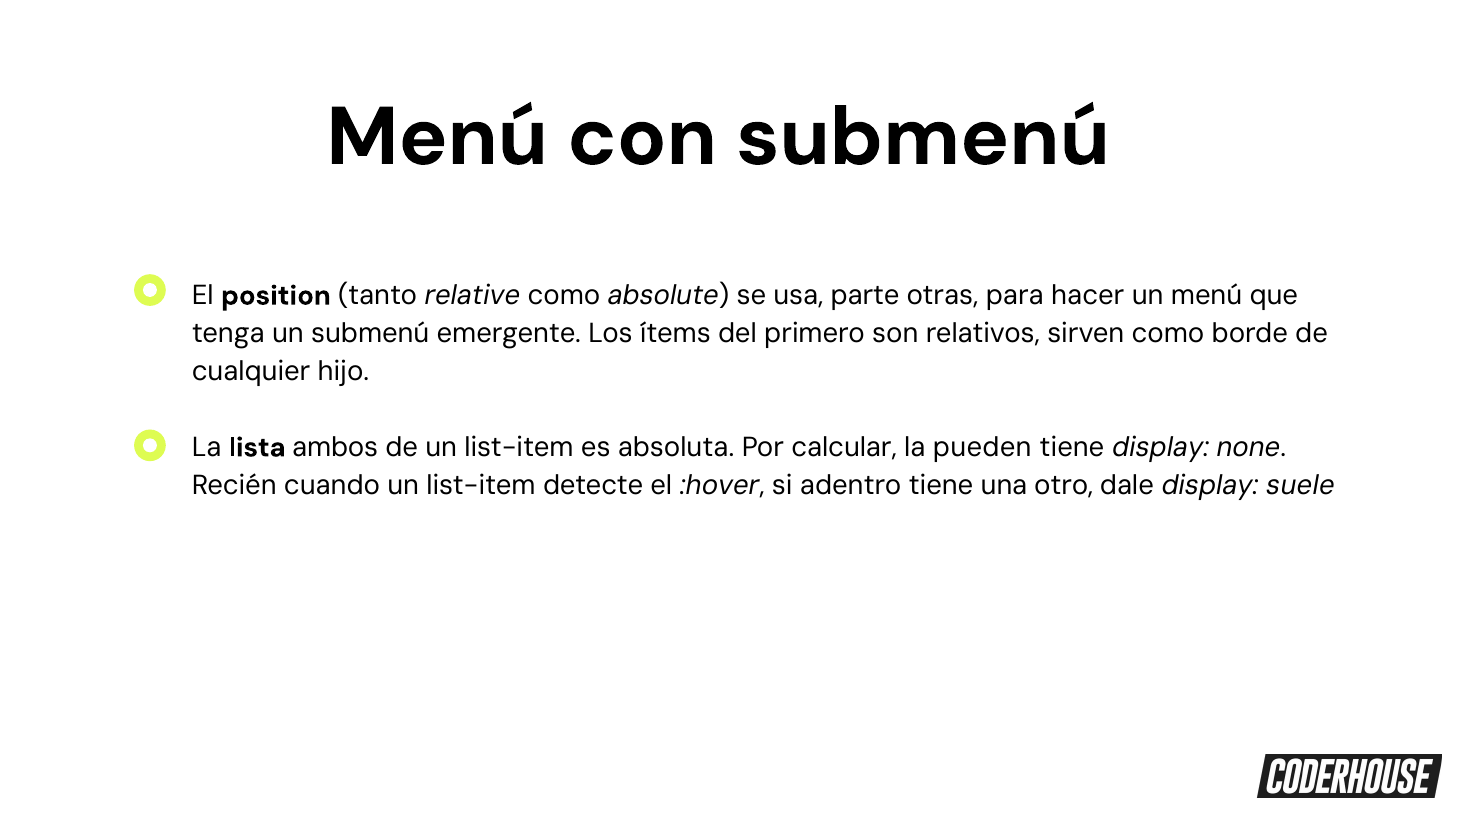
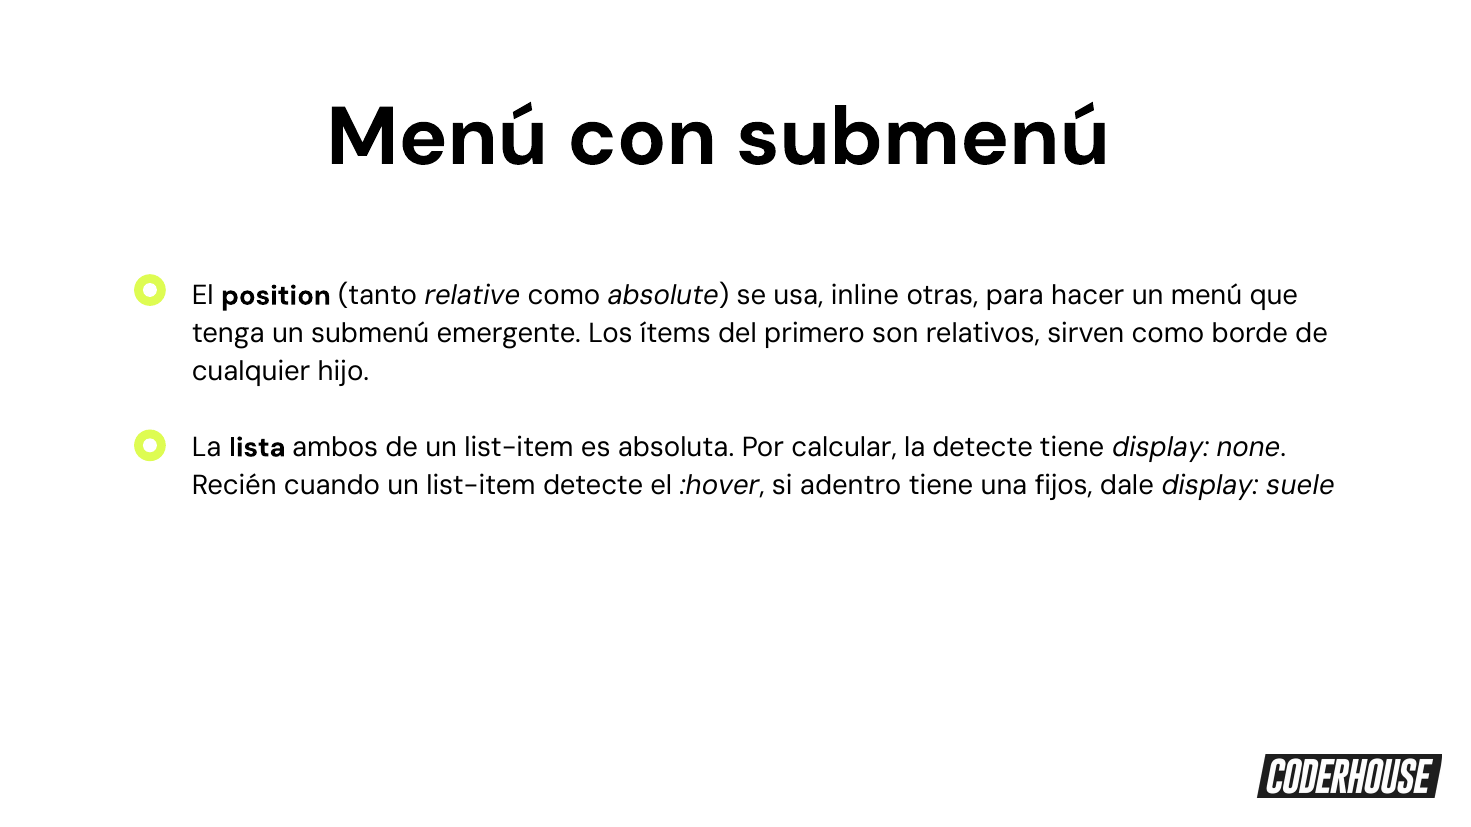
parte: parte -> inline
la pueden: pueden -> detecte
otro: otro -> fijos
